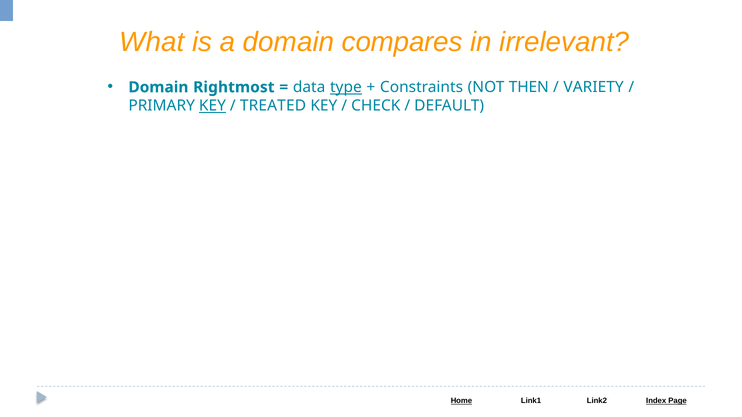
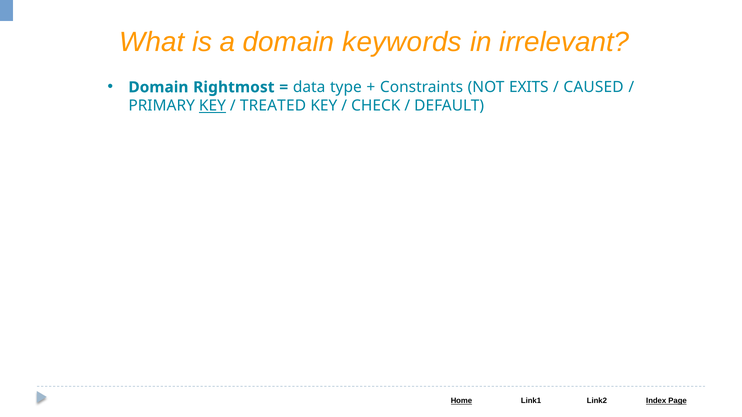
compares: compares -> keywords
type underline: present -> none
THEN: THEN -> EXITS
VARIETY: VARIETY -> CAUSED
